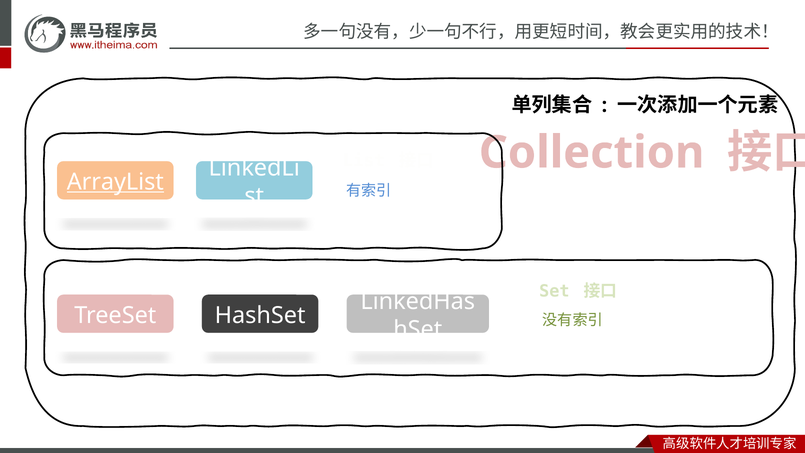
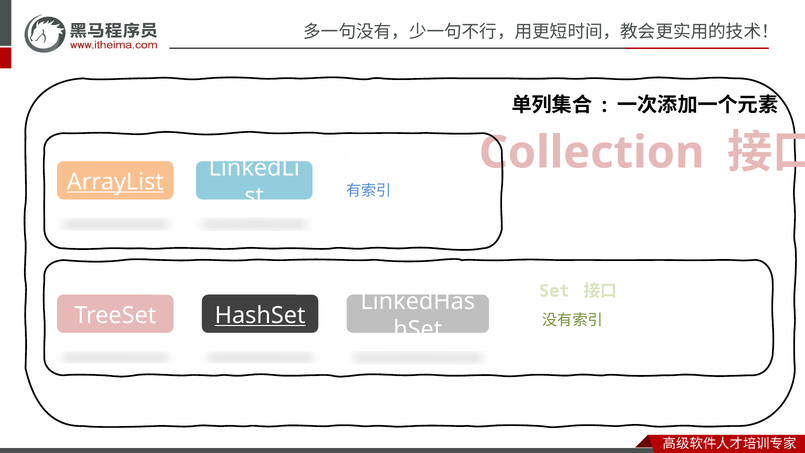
HashSet underline: none -> present
